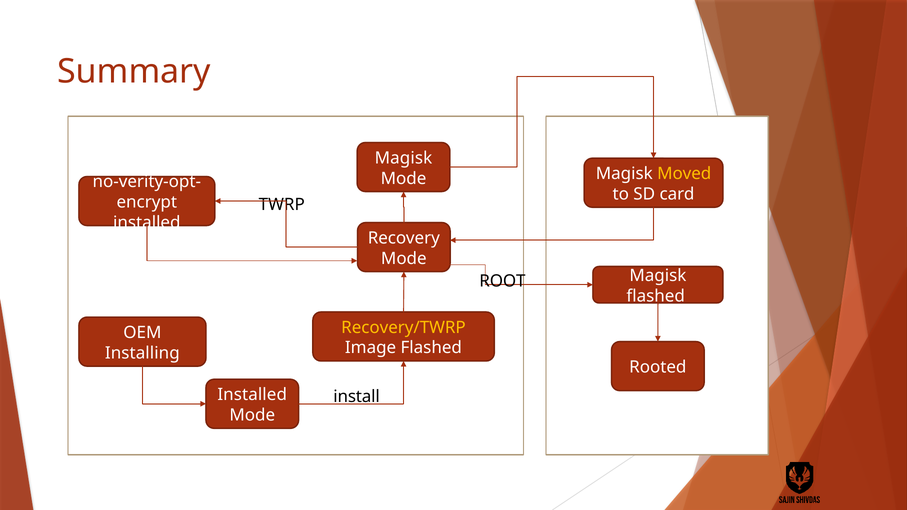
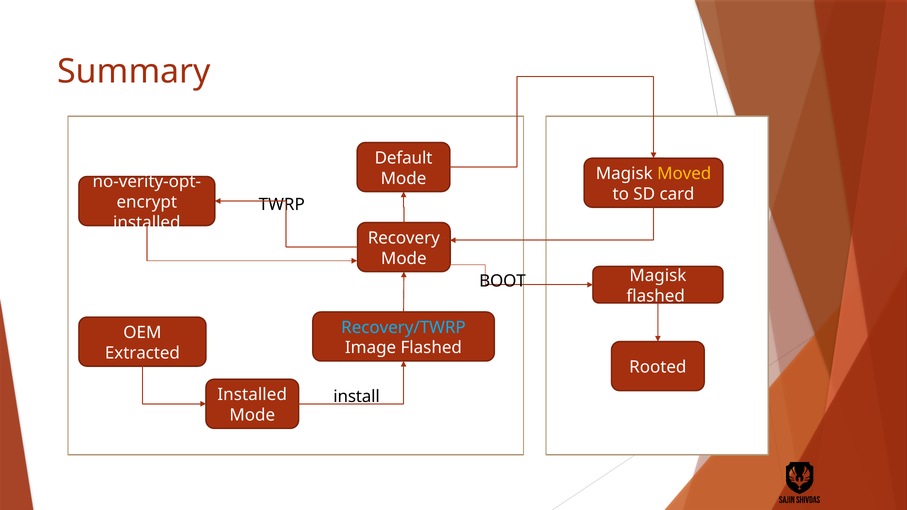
Magisk at (403, 158): Magisk -> Default
ROOT: ROOT -> BOOT
Recovery/TWRP colour: yellow -> light blue
Installing: Installing -> Extracted
